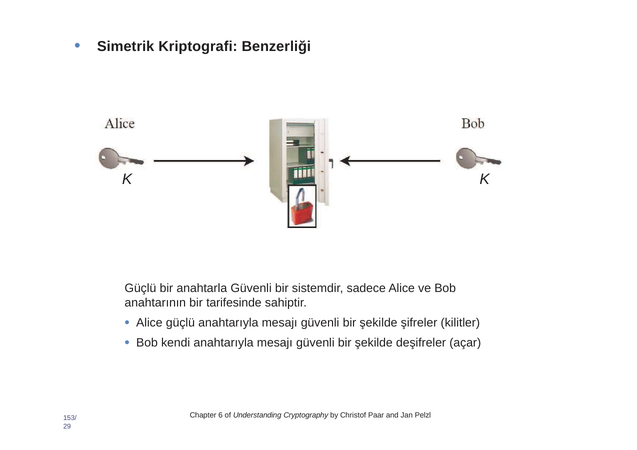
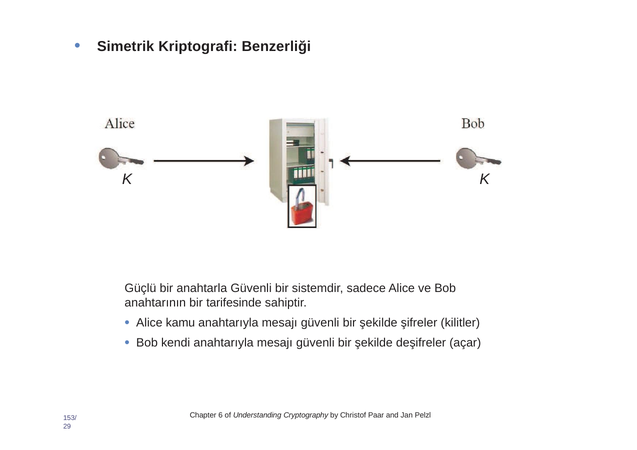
Alice güçlü: güçlü -> kamu
